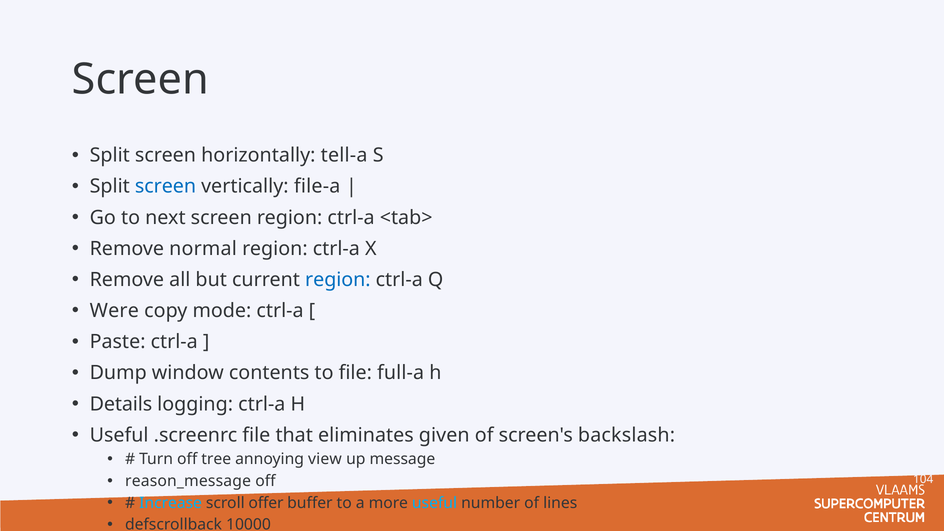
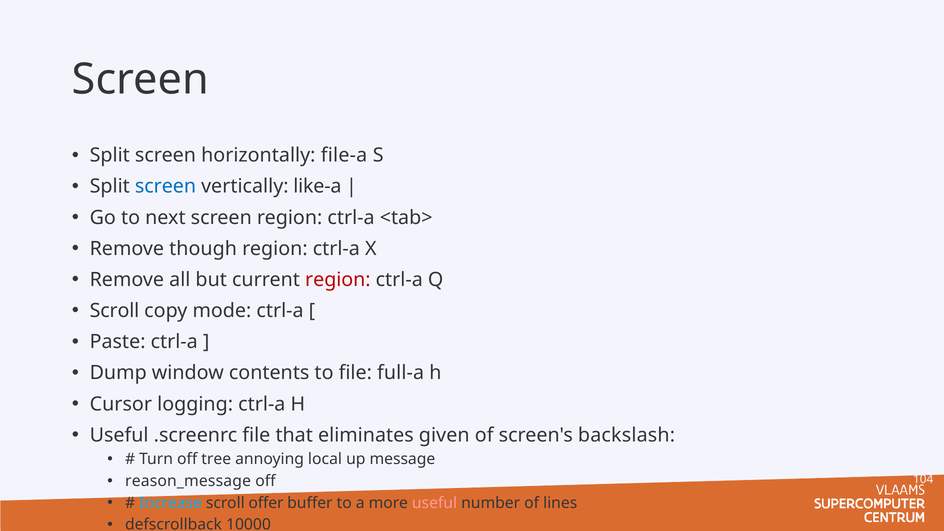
tell-a: tell-a -> file-a
file-a: file-a -> like-a
normal: normal -> though
region at (338, 280) colour: blue -> red
Were at (114, 311): Were -> Scroll
Details: Details -> Cursor
view: view -> local
useful at (435, 503) colour: light blue -> pink
